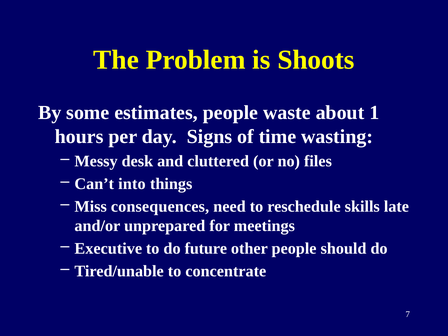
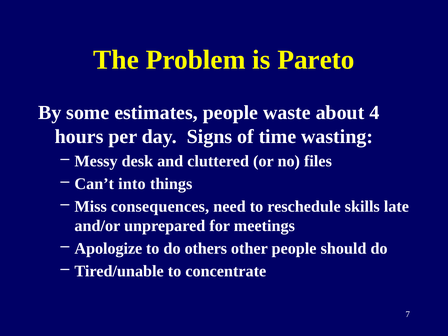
Shoots: Shoots -> Pareto
1: 1 -> 4
Executive: Executive -> Apologize
future: future -> others
